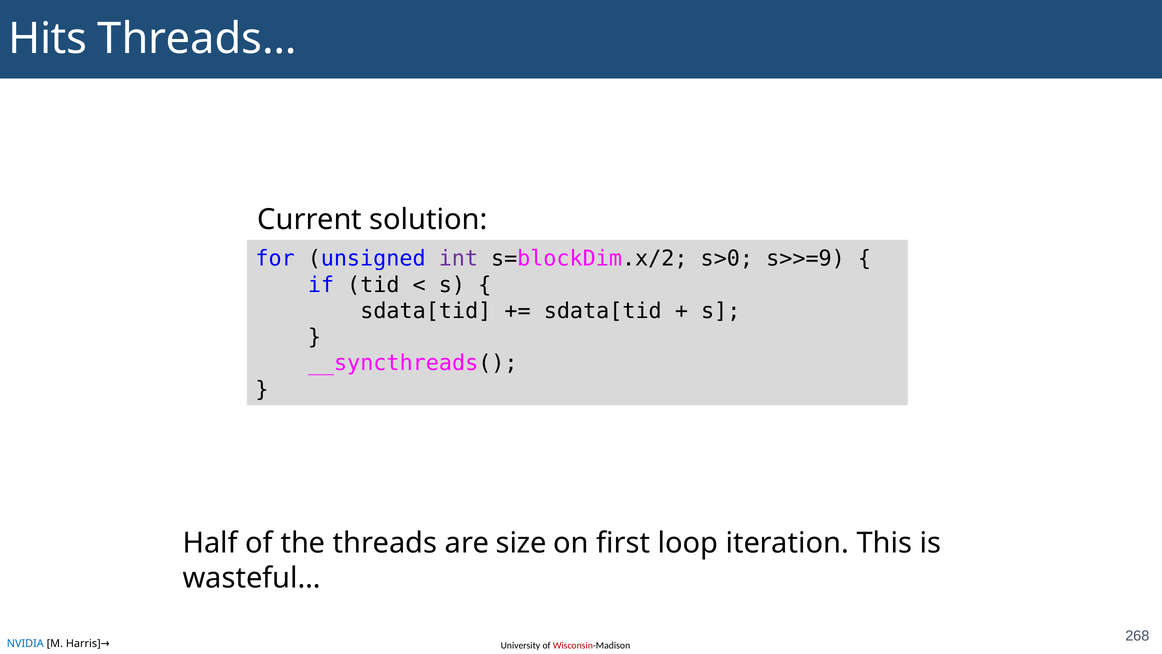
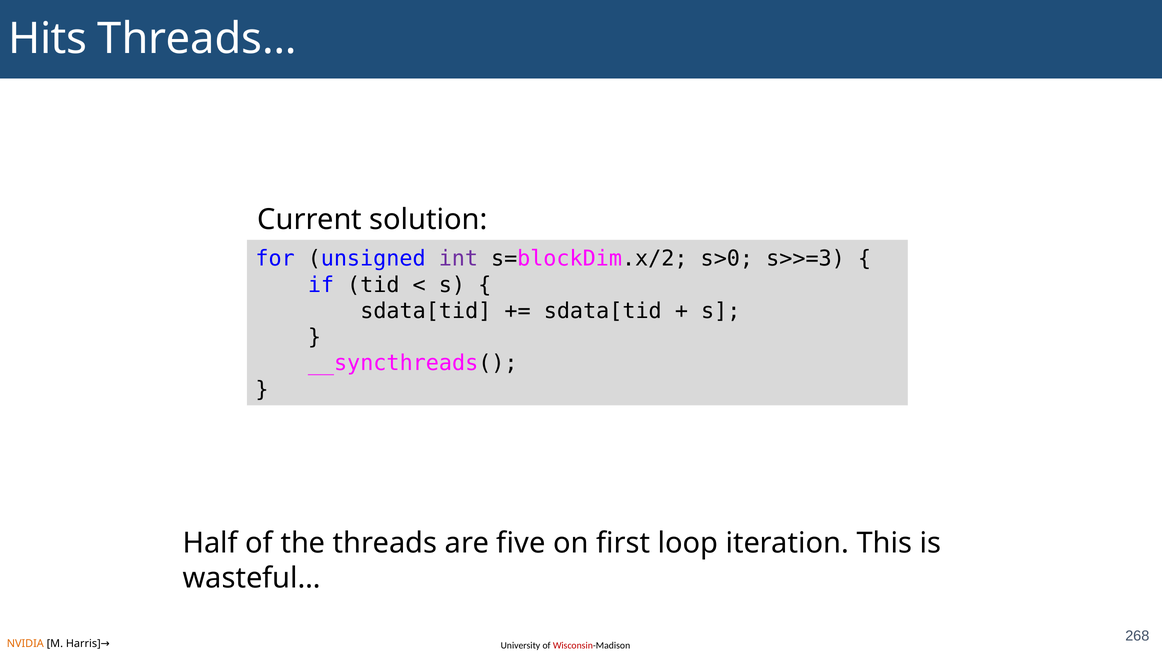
s>>=9: s>>=9 -> s>>=3
size: size -> five
NVIDIA colour: blue -> orange
